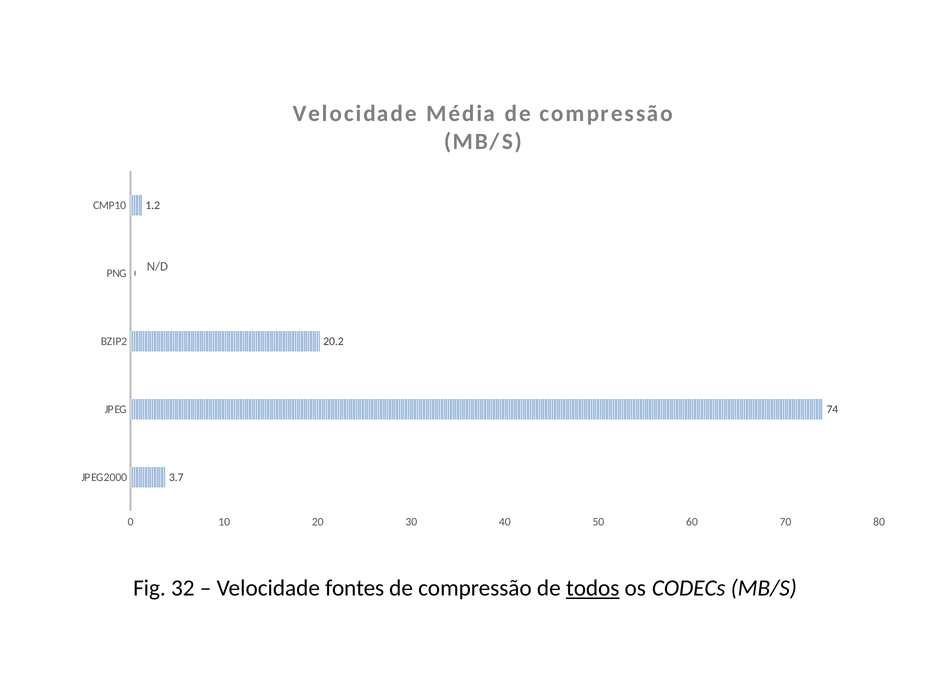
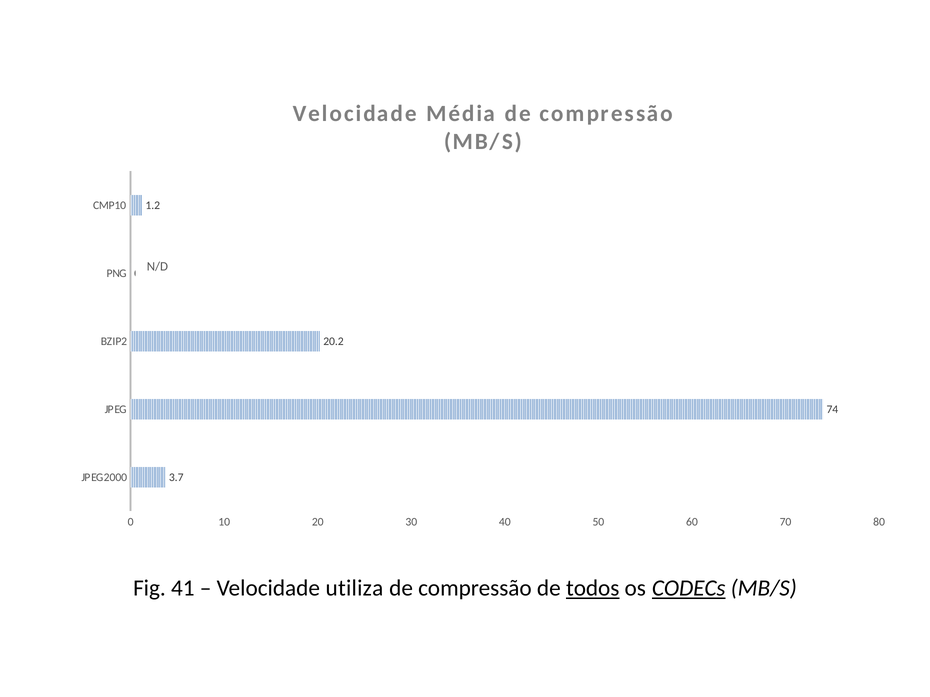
32: 32 -> 41
fontes: fontes -> utiliza
CODECs underline: none -> present
